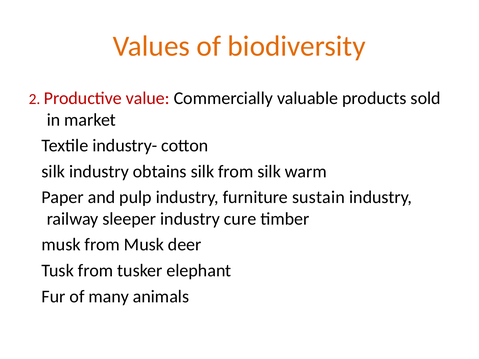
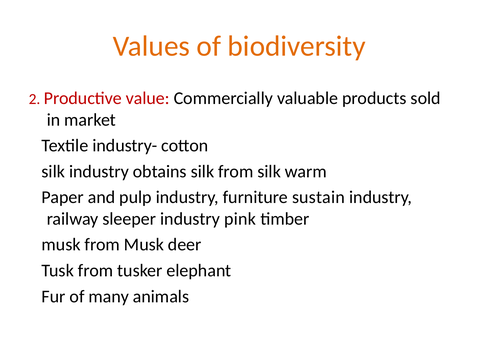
cure: cure -> pink
